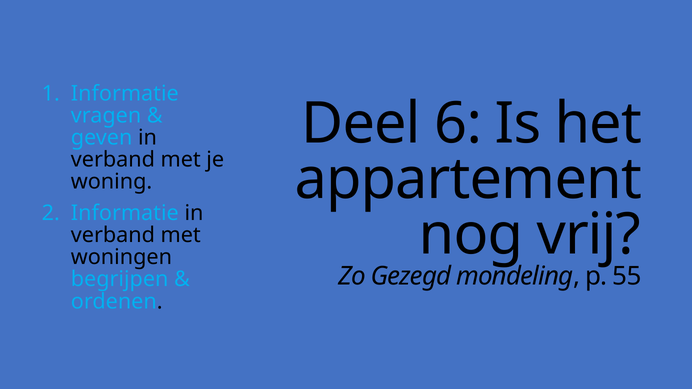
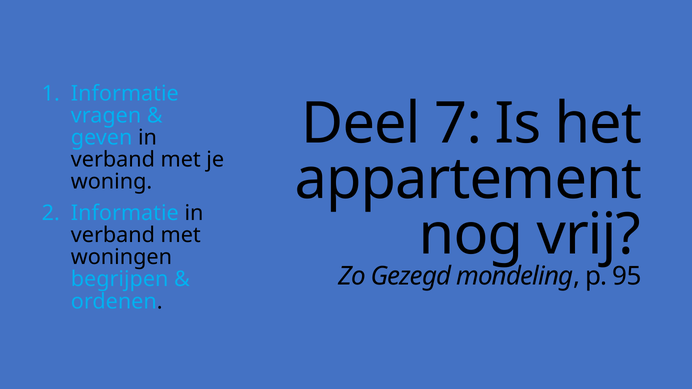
6: 6 -> 7
55: 55 -> 95
